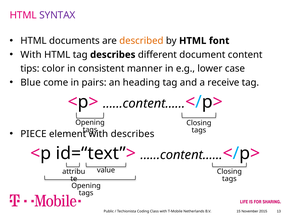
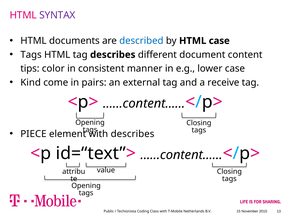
described colour: orange -> blue
HTML font: font -> case
With at (31, 55): With -> Tags
Blue: Blue -> Kind
heading: heading -> external
